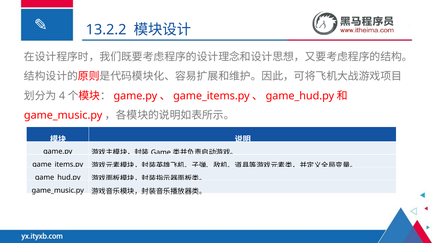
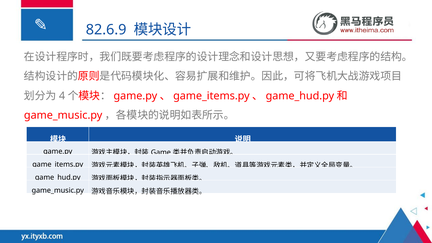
13.2.2: 13.2.2 -> 82.6.9
